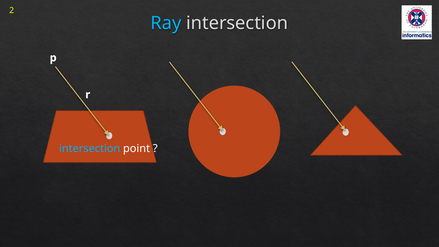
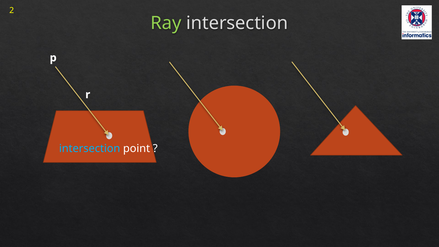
Ray colour: light blue -> light green
